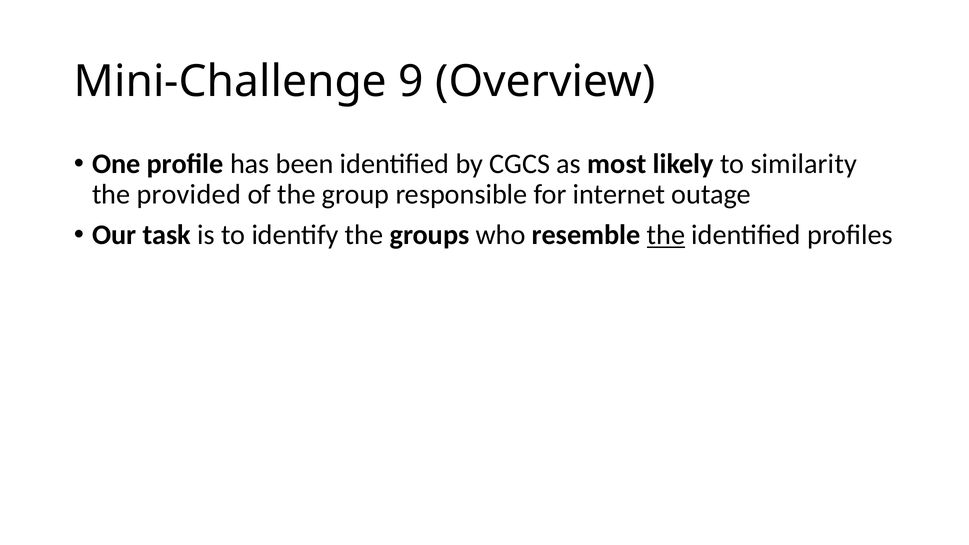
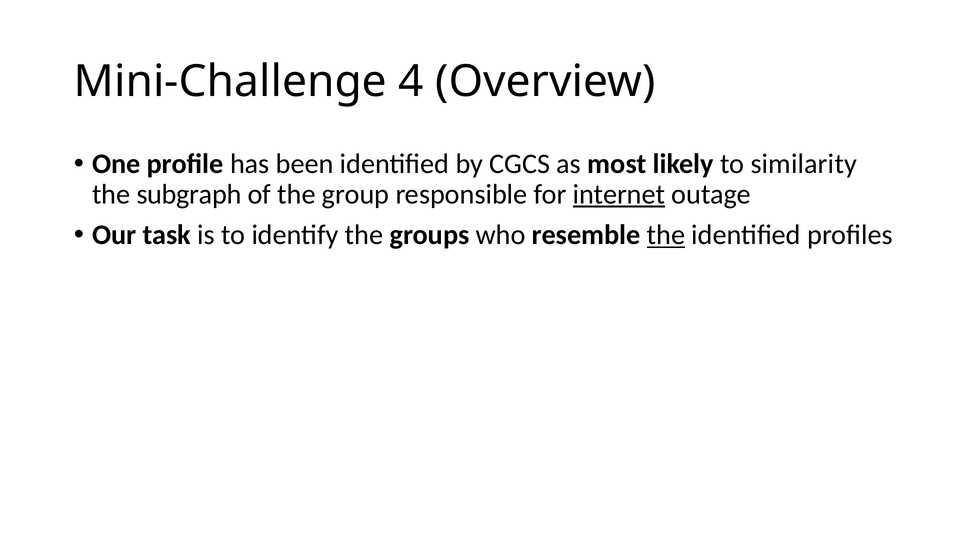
9: 9 -> 4
provided: provided -> subgraph
internet underline: none -> present
